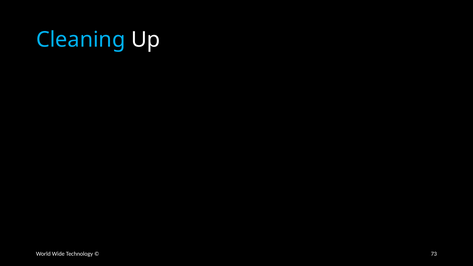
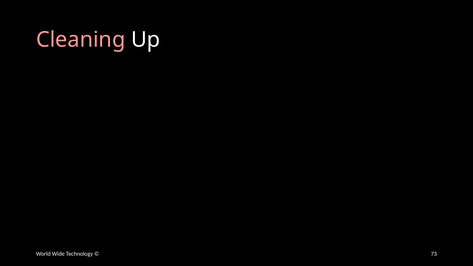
Cleaning colour: light blue -> pink
